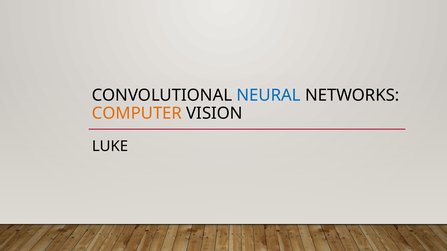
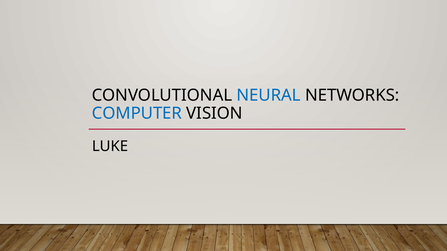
COMPUTER colour: orange -> blue
